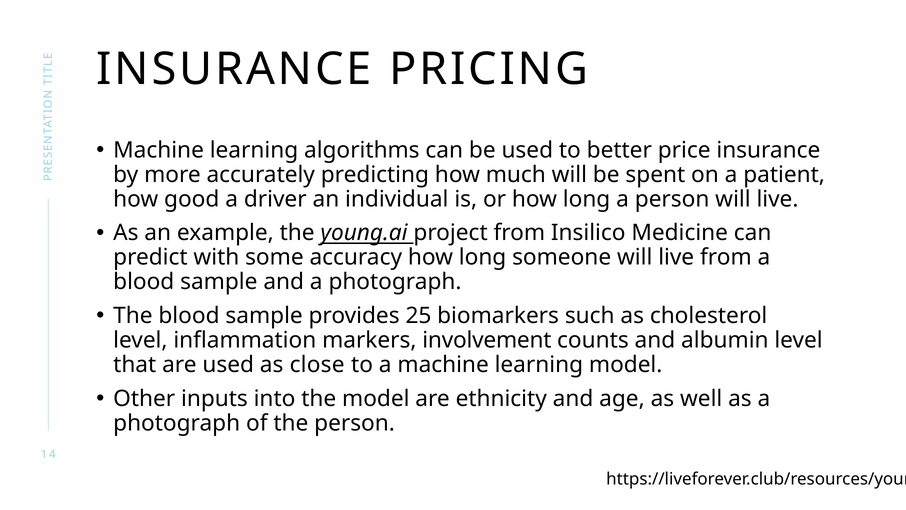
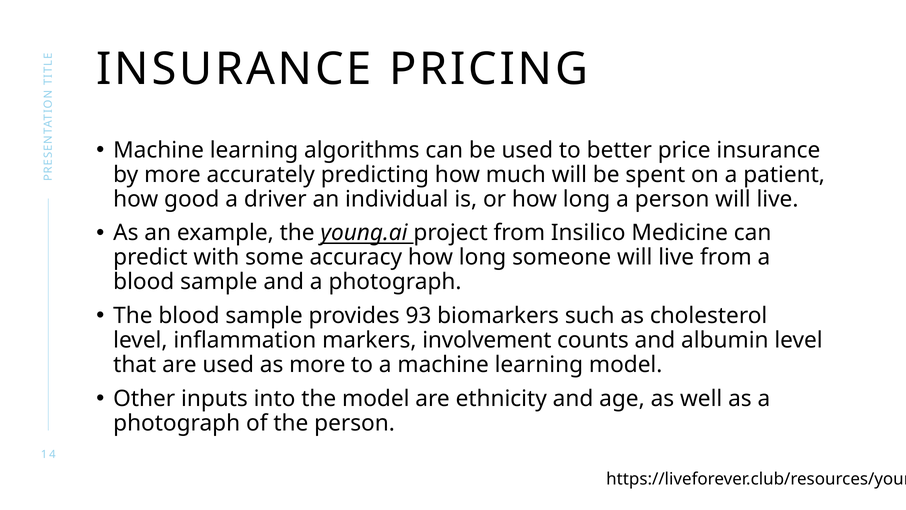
25: 25 -> 93
as close: close -> more
